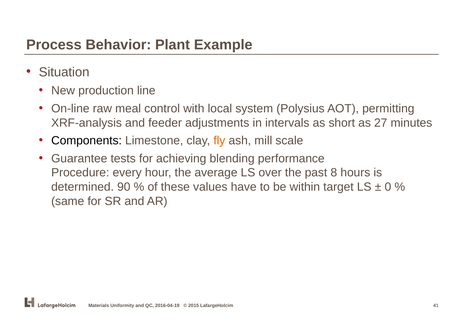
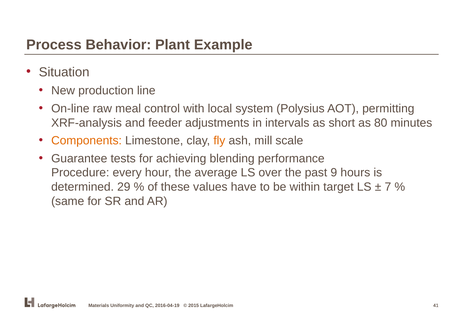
27: 27 -> 80
Components colour: black -> orange
8: 8 -> 9
90: 90 -> 29
0: 0 -> 7
